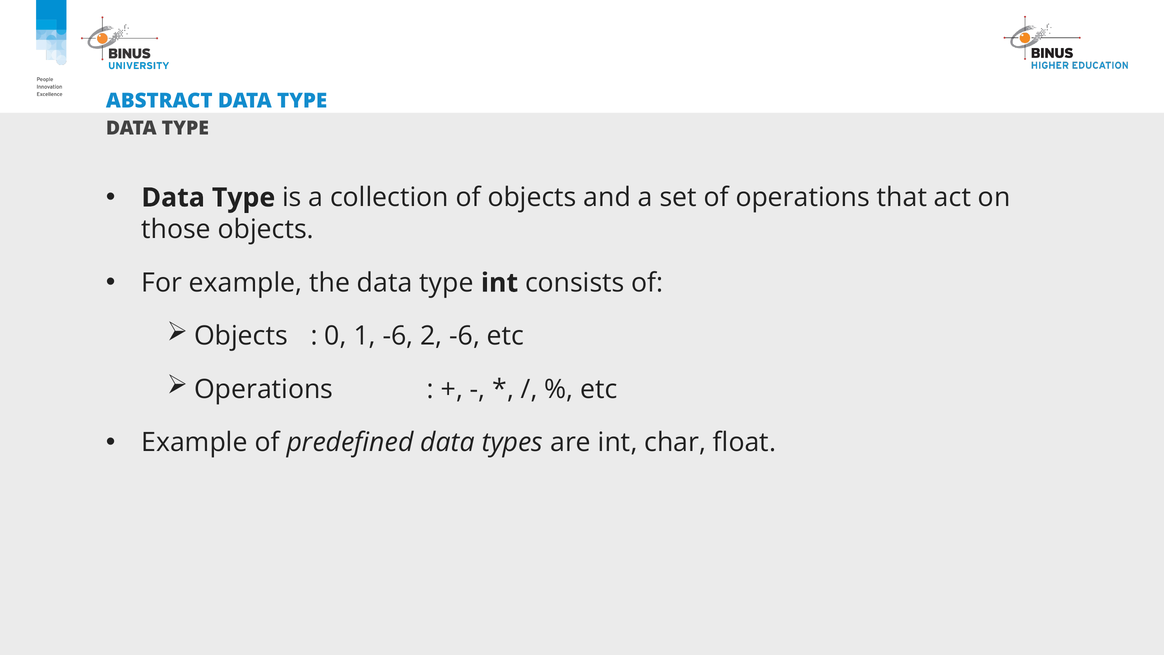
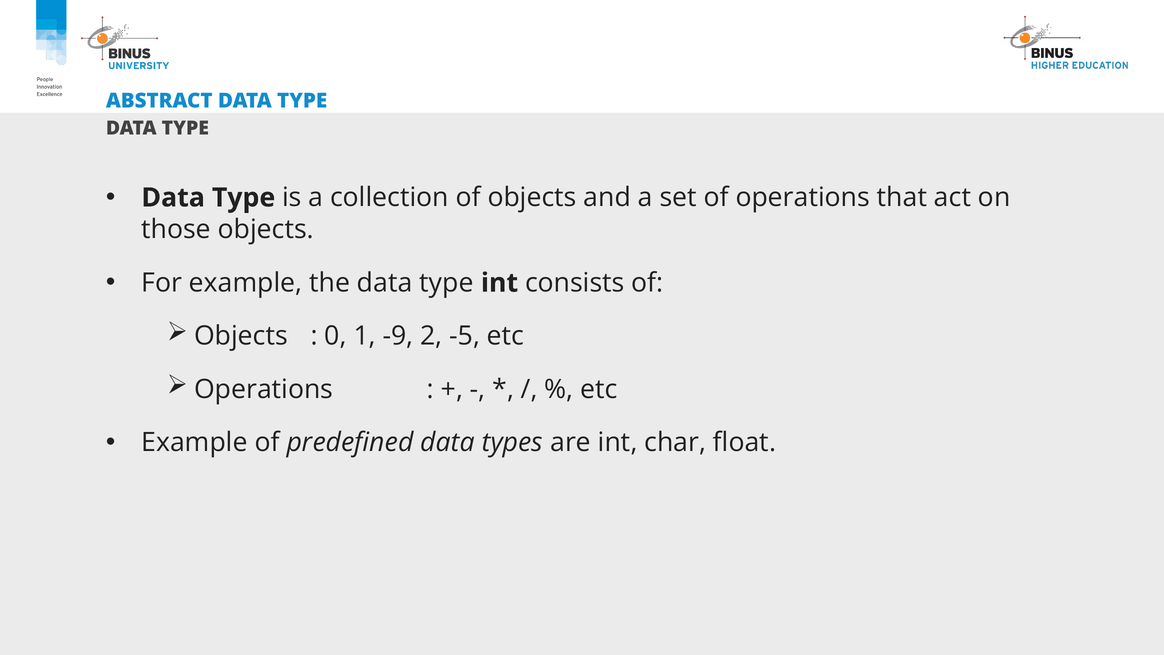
1 -6: -6 -> -9
2 -6: -6 -> -5
